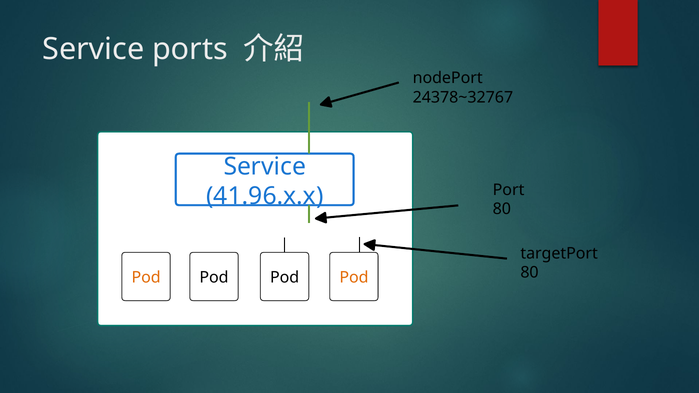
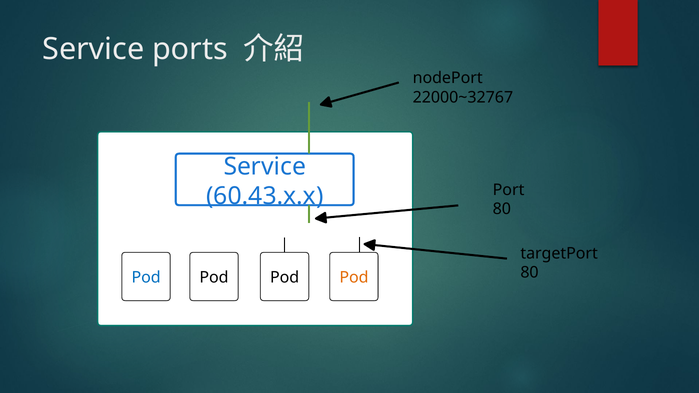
24378~32767: 24378~32767 -> 22000~32767
41.96.x.x: 41.96.x.x -> 60.43.x.x
Pod at (146, 278) colour: orange -> blue
